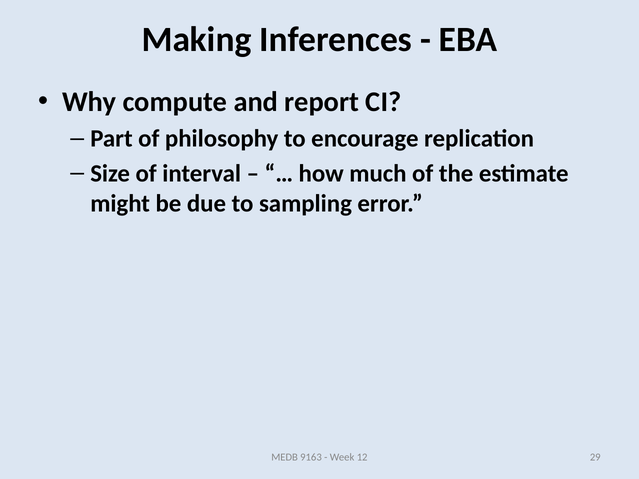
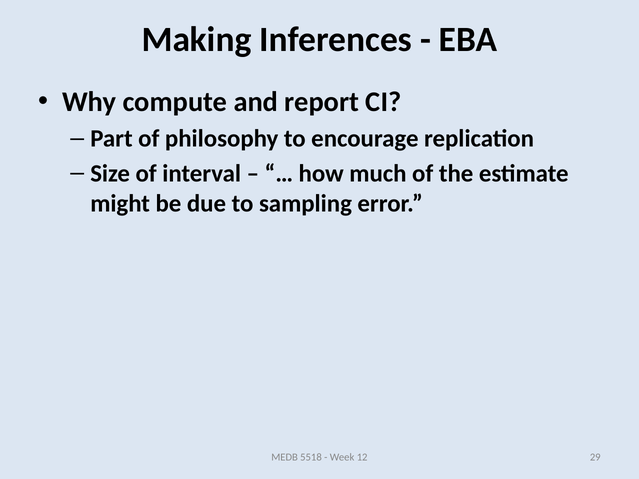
9163: 9163 -> 5518
